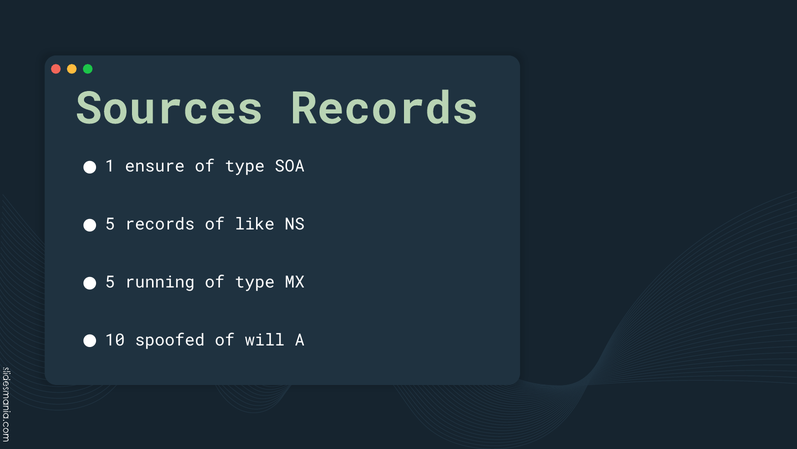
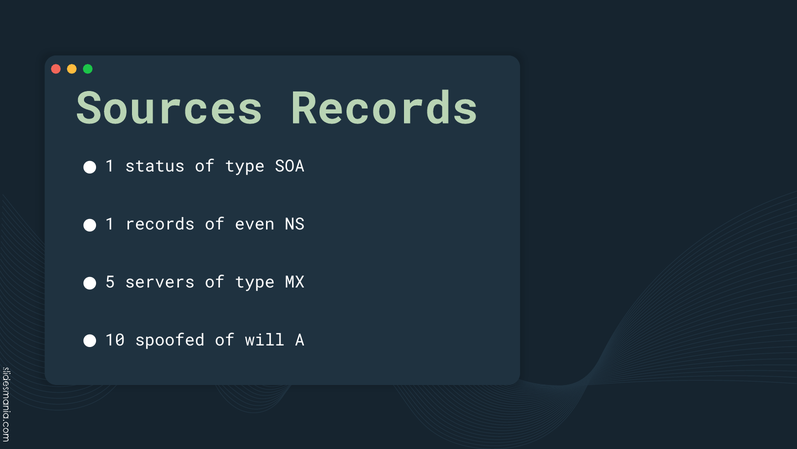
ensure: ensure -> status
5 at (110, 224): 5 -> 1
like: like -> even
running: running -> servers
